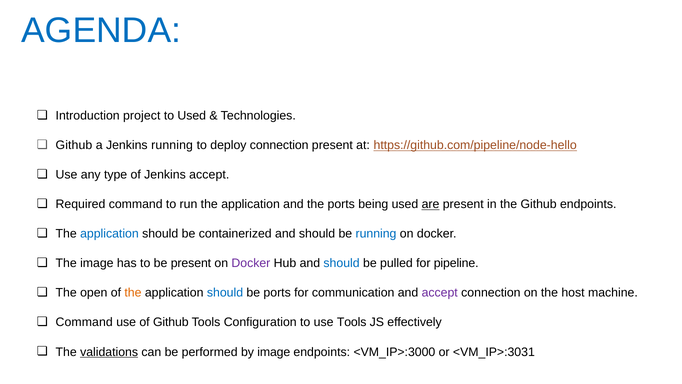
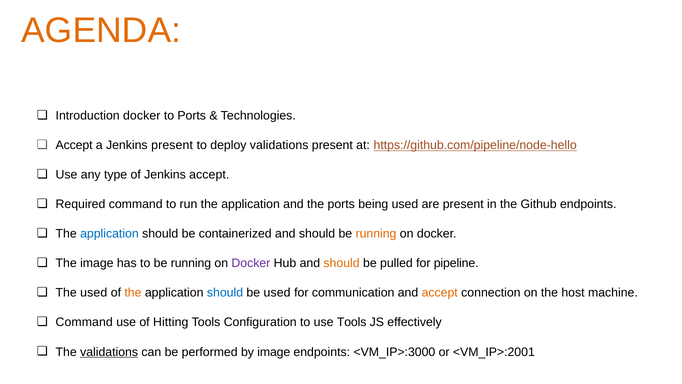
AGENDA colour: blue -> orange
Introduction project: project -> docker
to Used: Used -> Ports
Github at (74, 145): Github -> Accept
Jenkins running: running -> present
deploy connection: connection -> validations
are underline: present -> none
running at (376, 234) colour: blue -> orange
to be present: present -> running
should at (342, 263) colour: blue -> orange
The open: open -> used
be ports: ports -> used
accept at (440, 293) colour: purple -> orange
of Github: Github -> Hitting
<VM_IP>:3031: <VM_IP>:3031 -> <VM_IP>:2001
